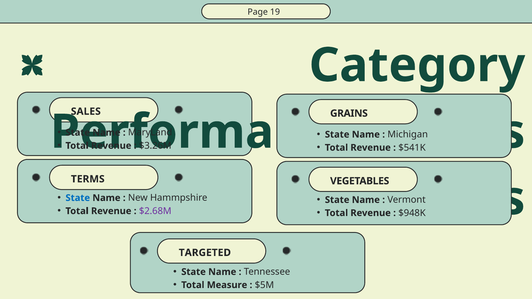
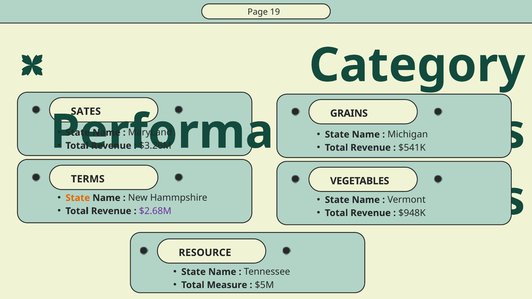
SALES: SALES -> SATES
State at (78, 198) colour: blue -> orange
TARGETED: TARGETED -> RESOURCE
